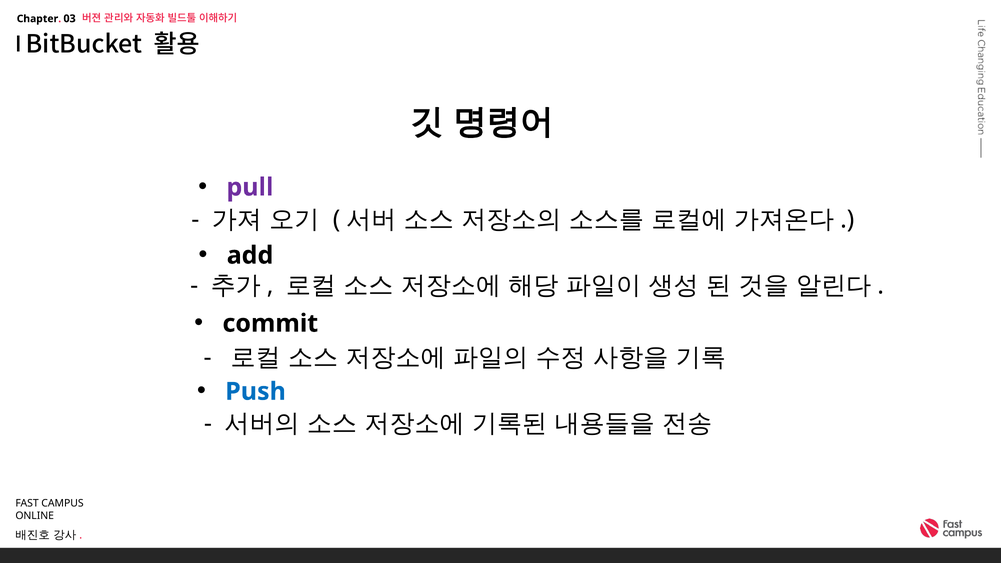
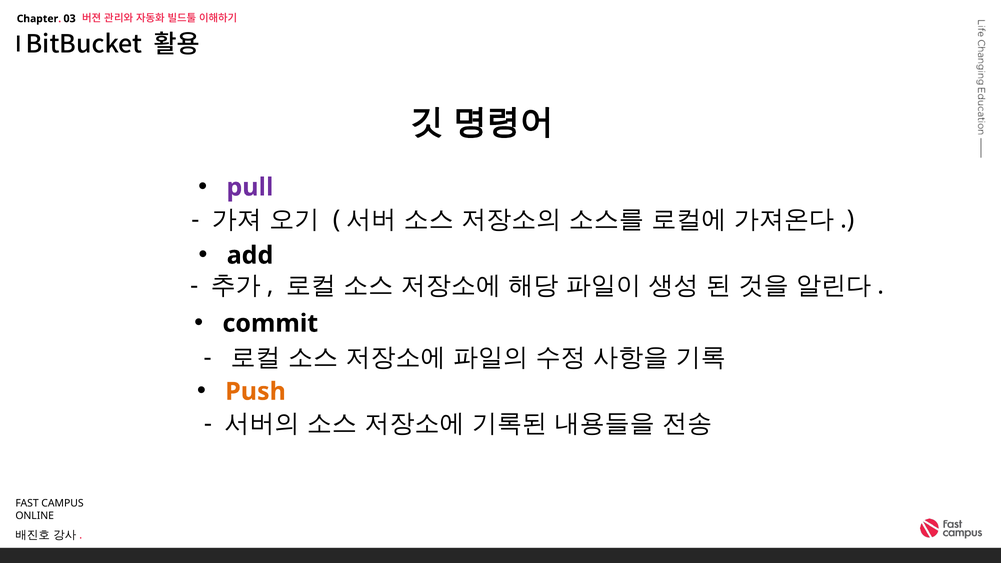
Push colour: blue -> orange
